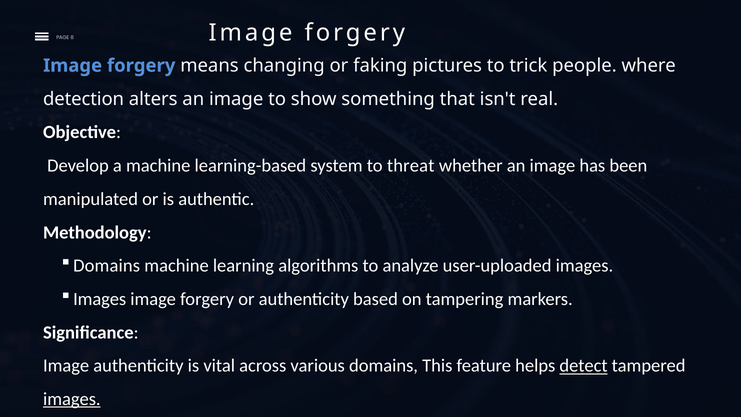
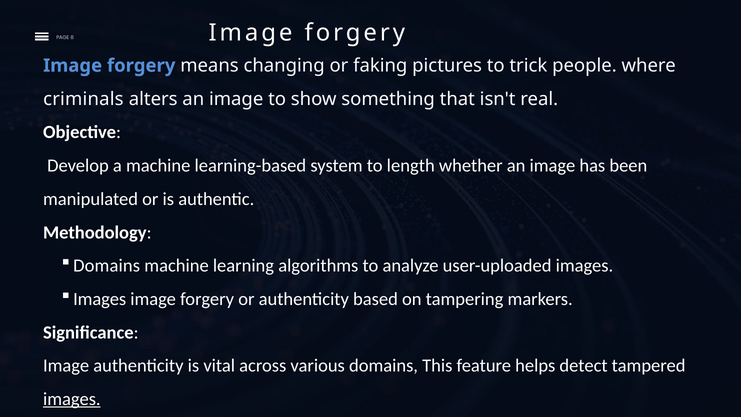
detection: detection -> criminals
threat: threat -> length
detect underline: present -> none
